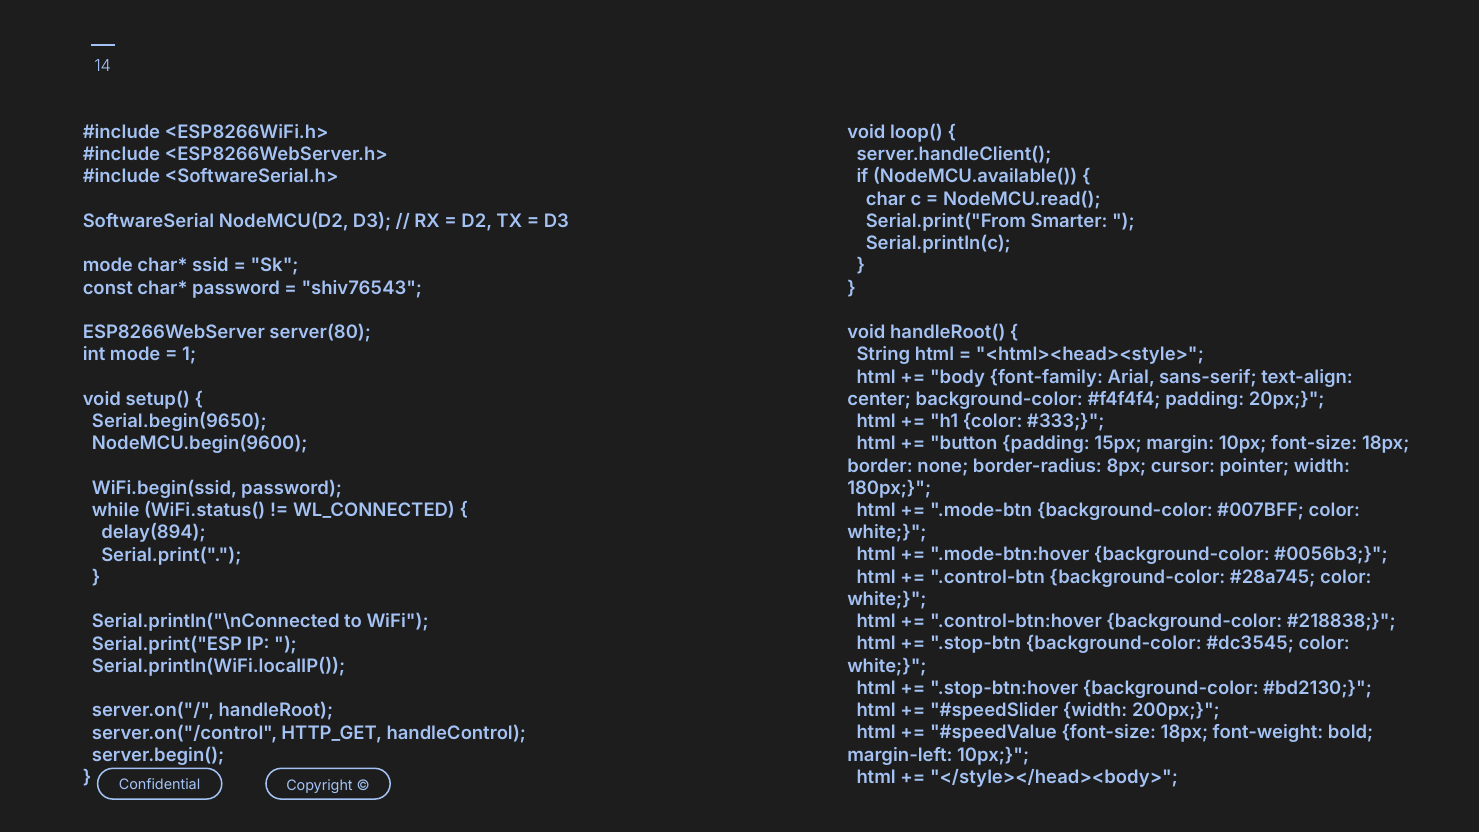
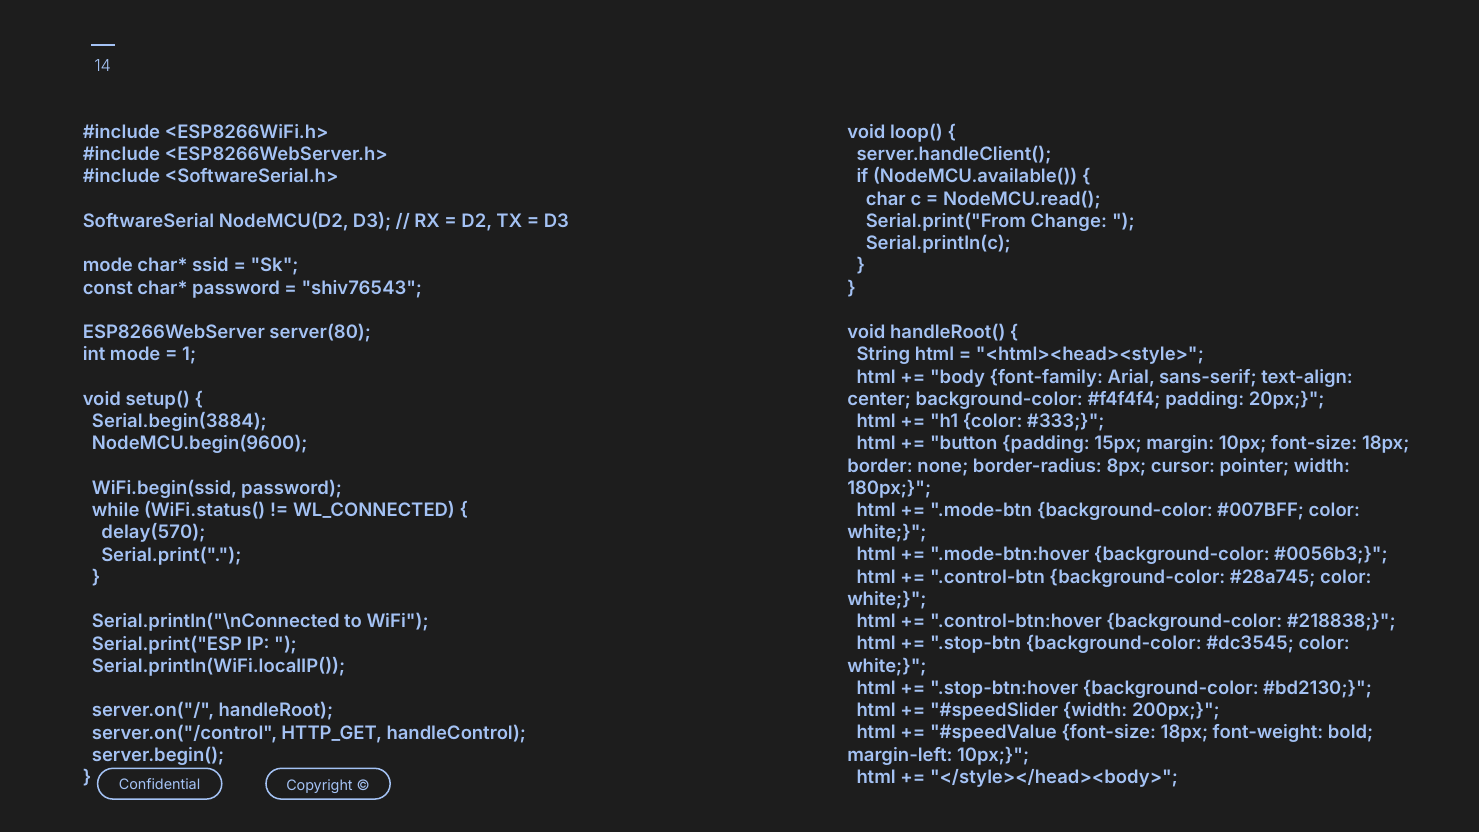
Smarter: Smarter -> Change
Serial.begin(9650: Serial.begin(9650 -> Serial.begin(3884
delay(894: delay(894 -> delay(570
